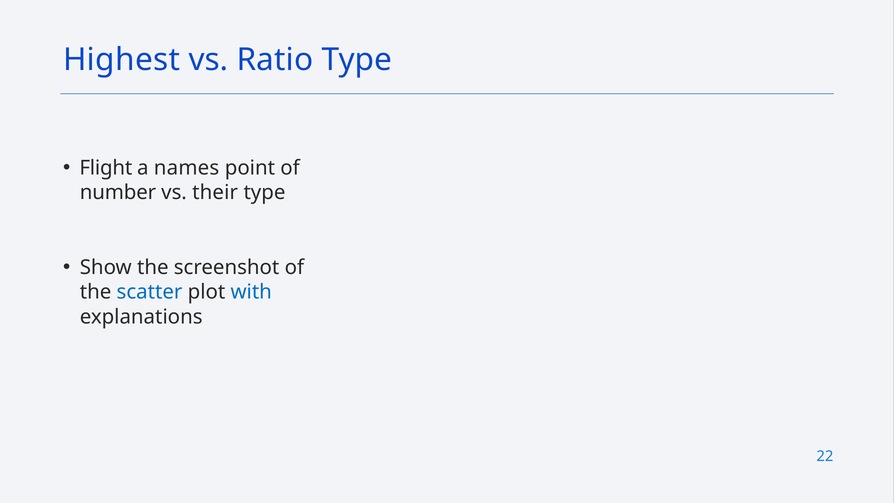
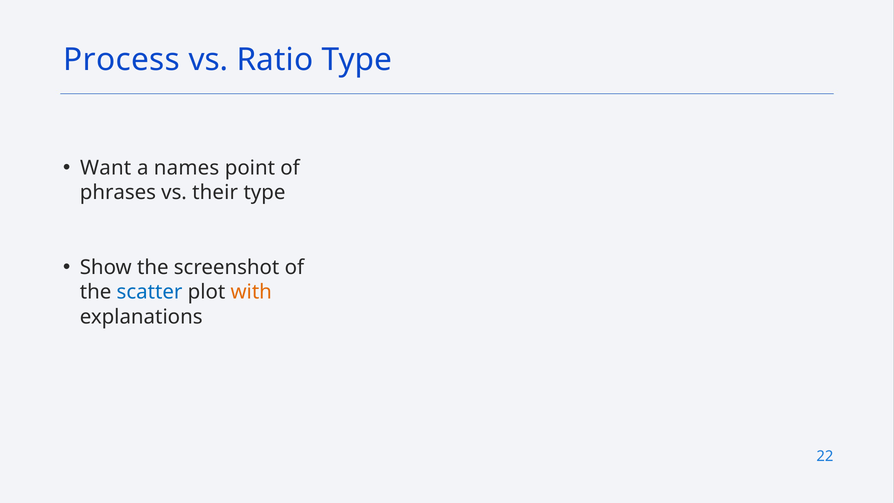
Highest: Highest -> Process
Flight: Flight -> Want
number: number -> phrases
with colour: blue -> orange
